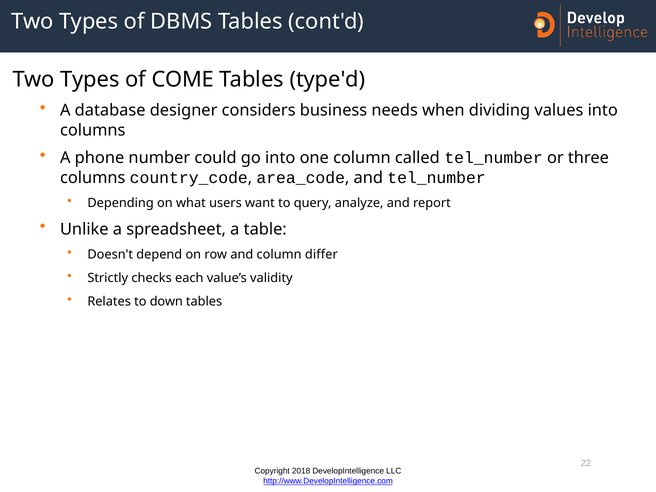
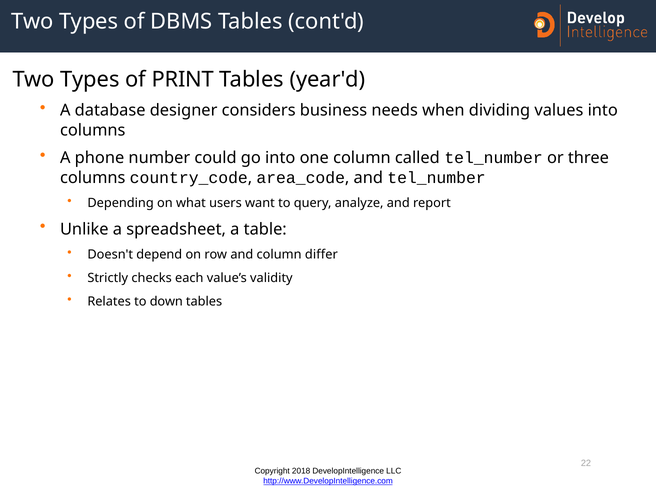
COME: COME -> PRINT
type'd: type'd -> year'd
